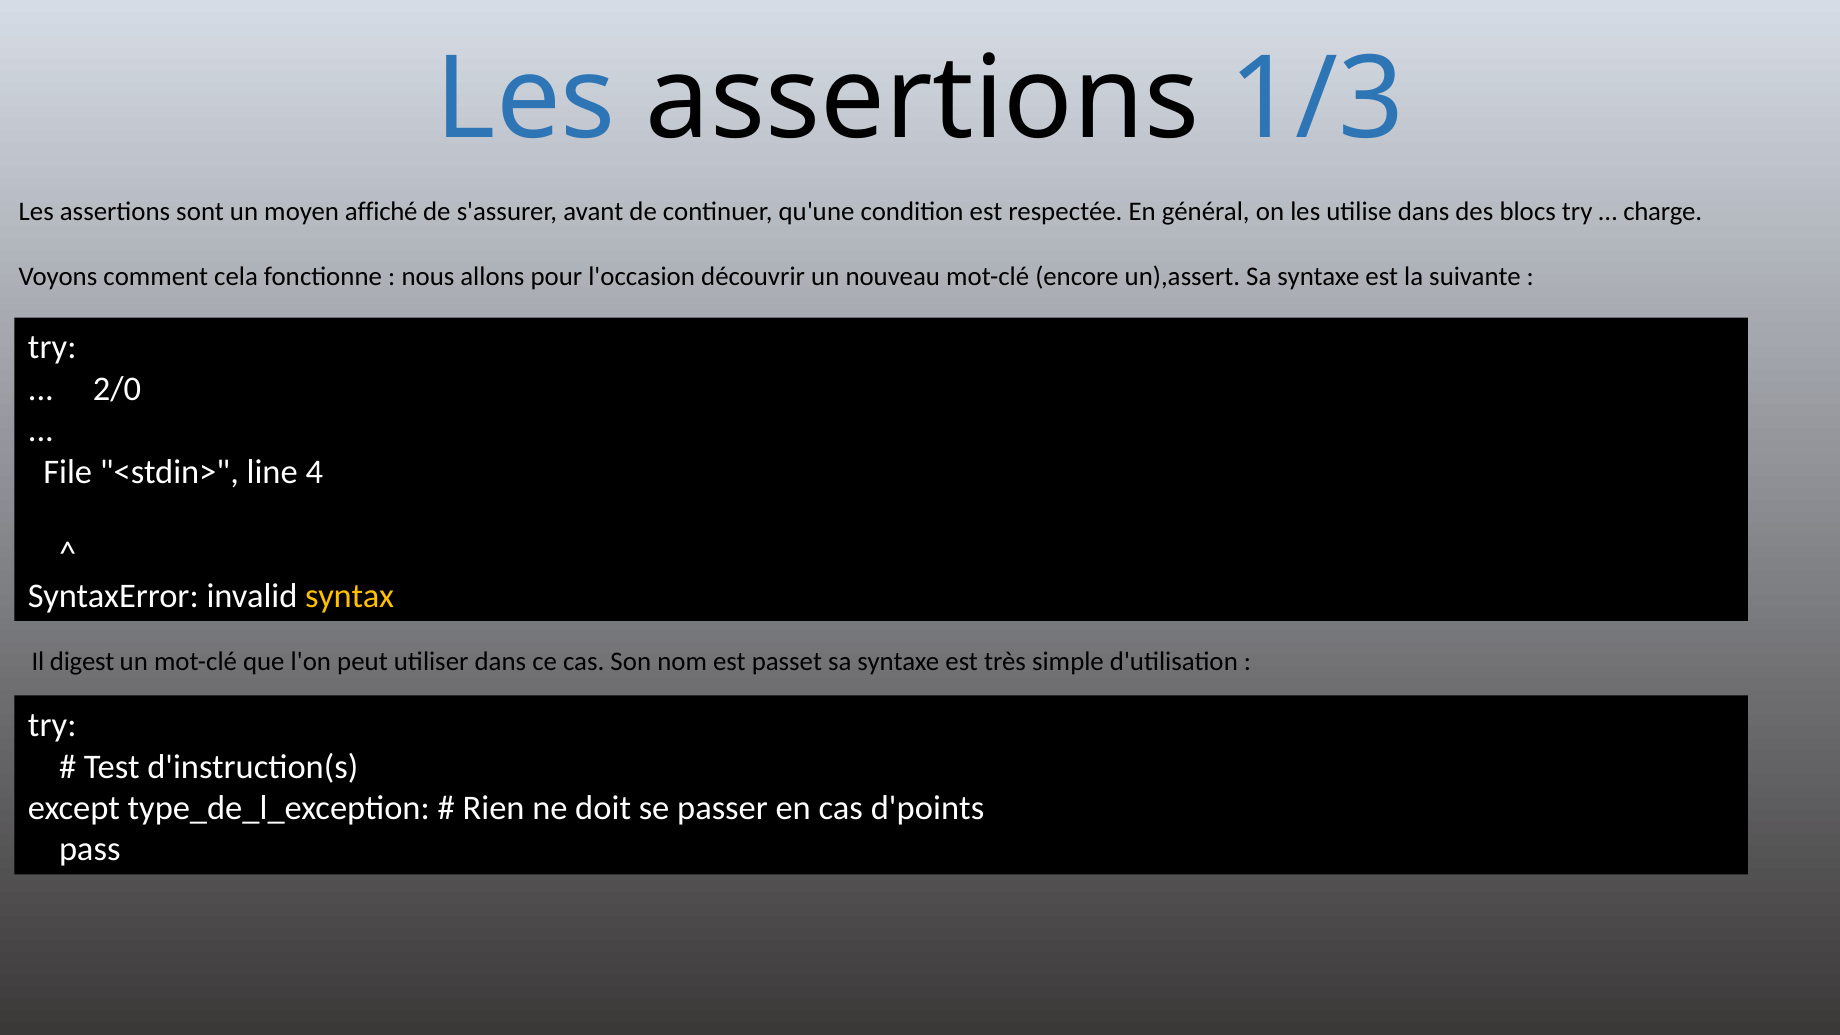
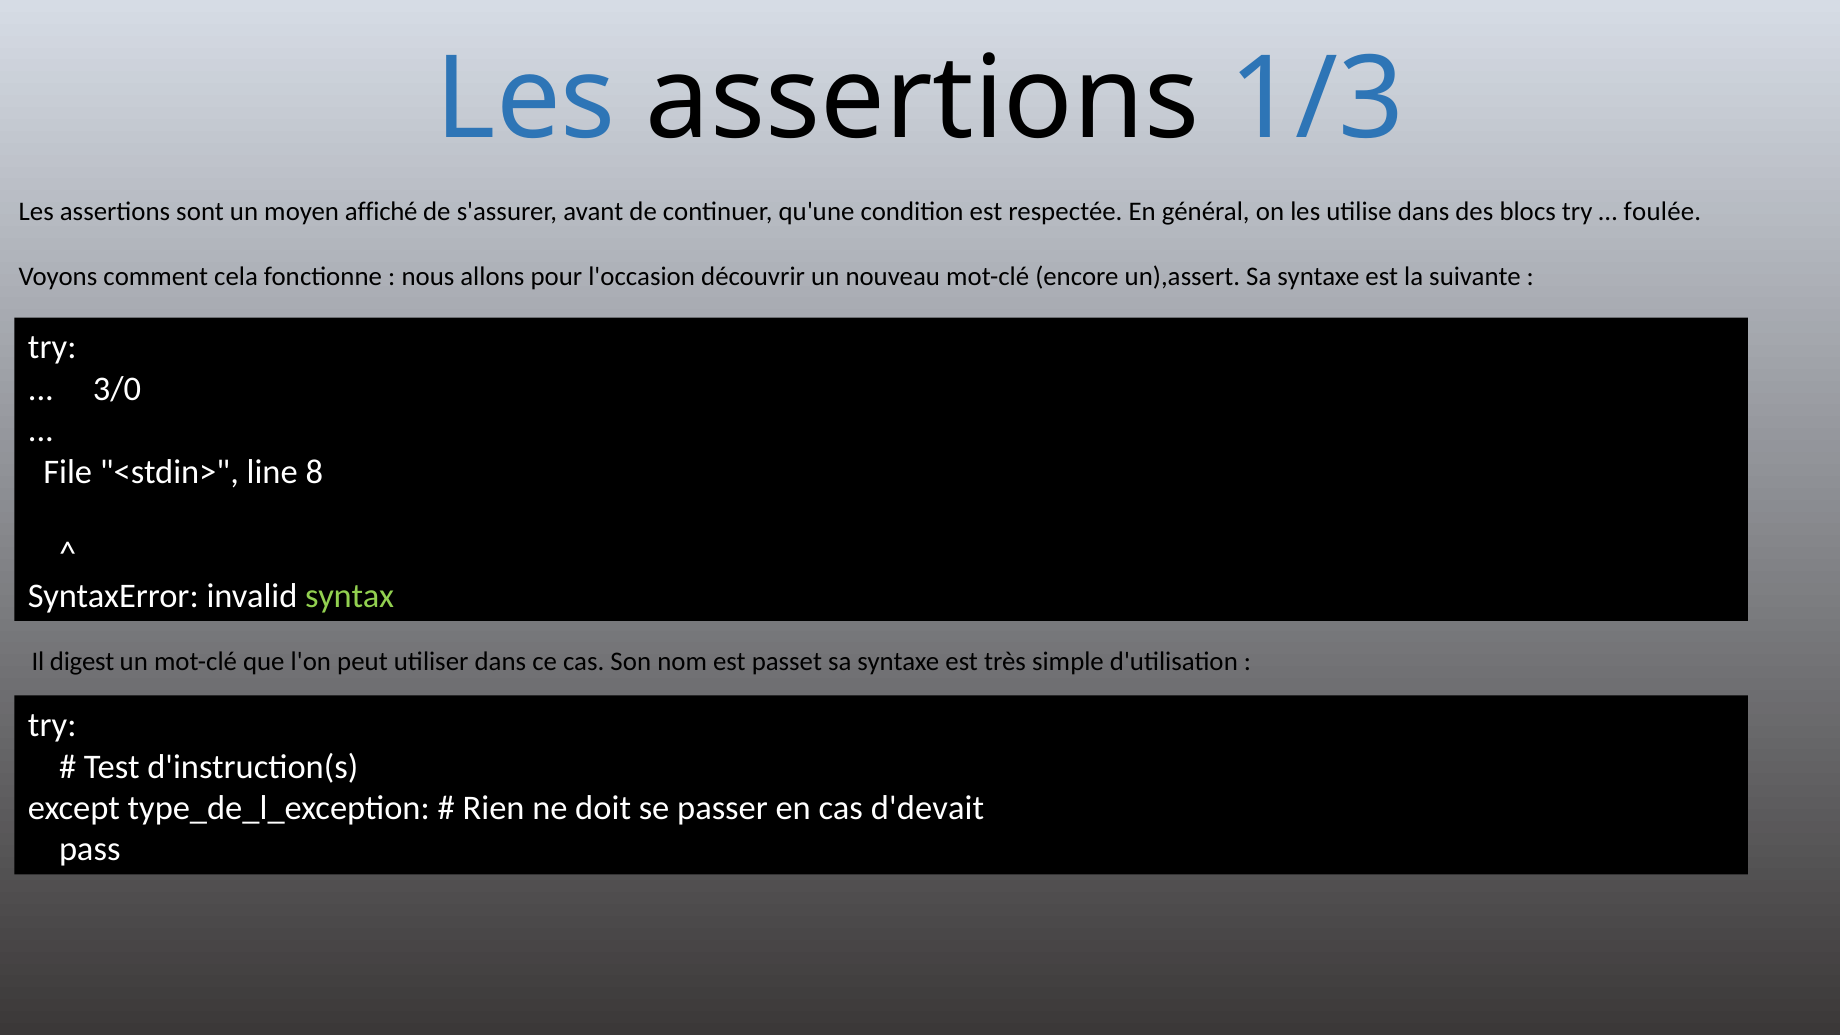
charge: charge -> foulée
2/0: 2/0 -> 3/0
4: 4 -> 8
syntax colour: yellow -> light green
d'points: d'points -> d'devait
